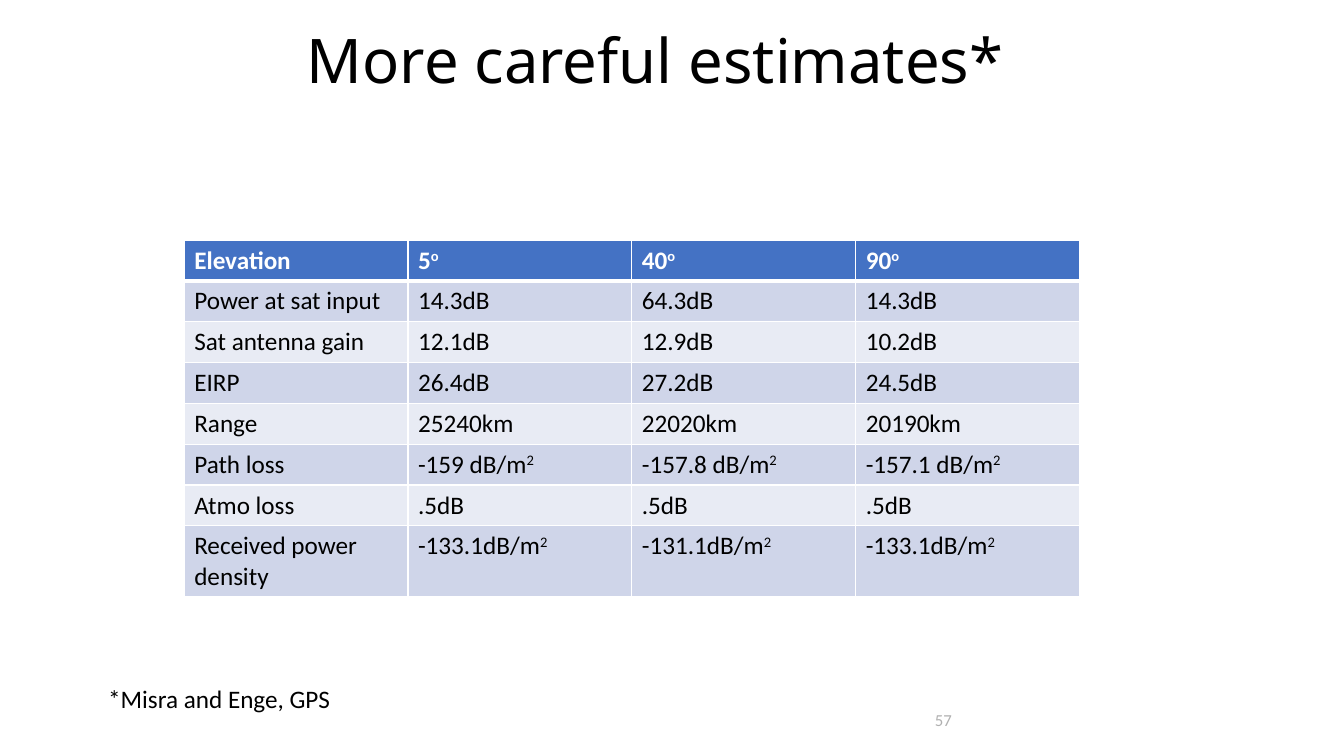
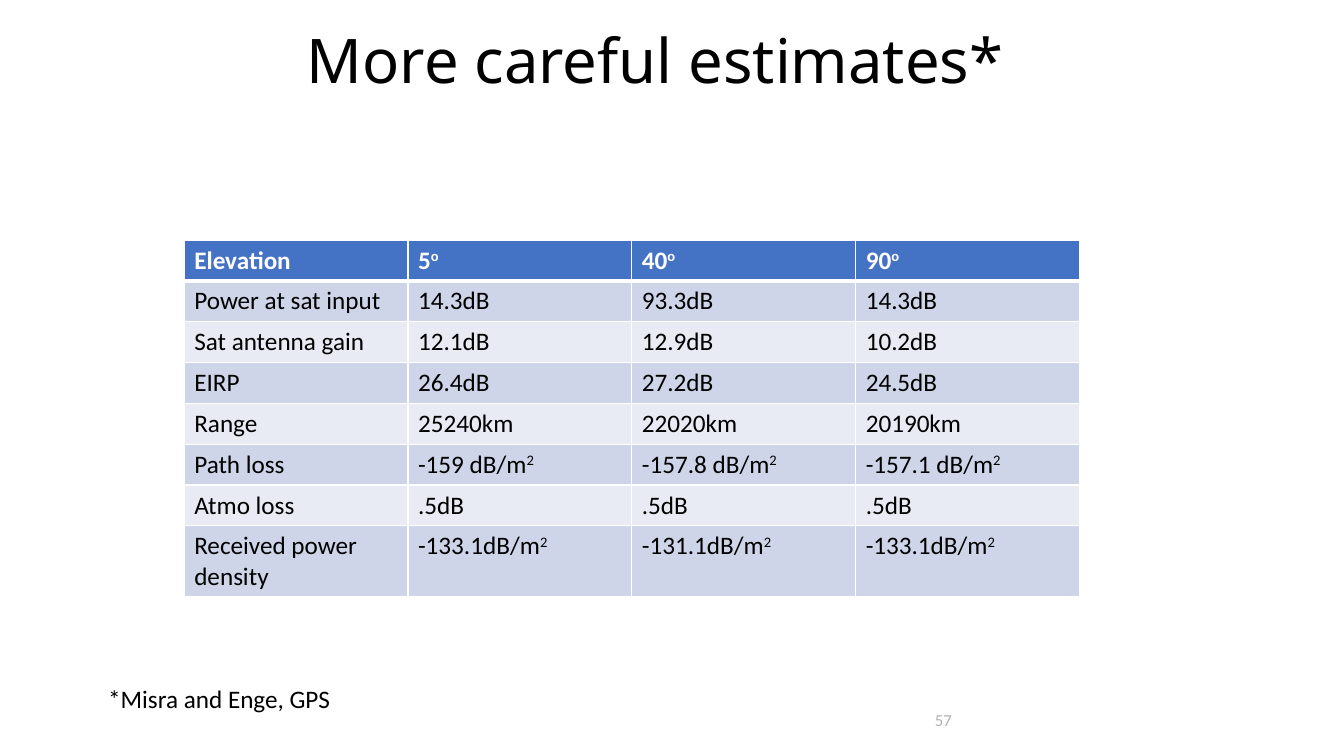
64.3dB: 64.3dB -> 93.3dB
